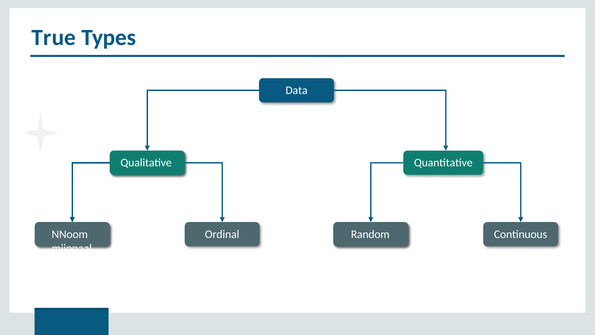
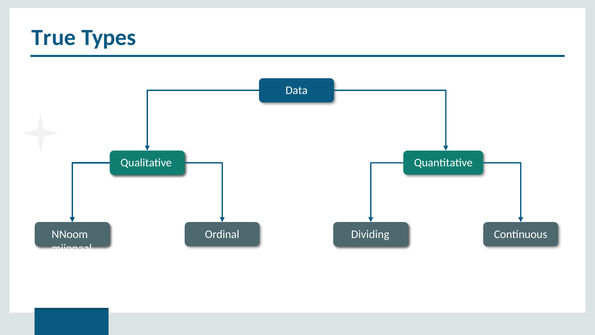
Random: Random -> Dividing
